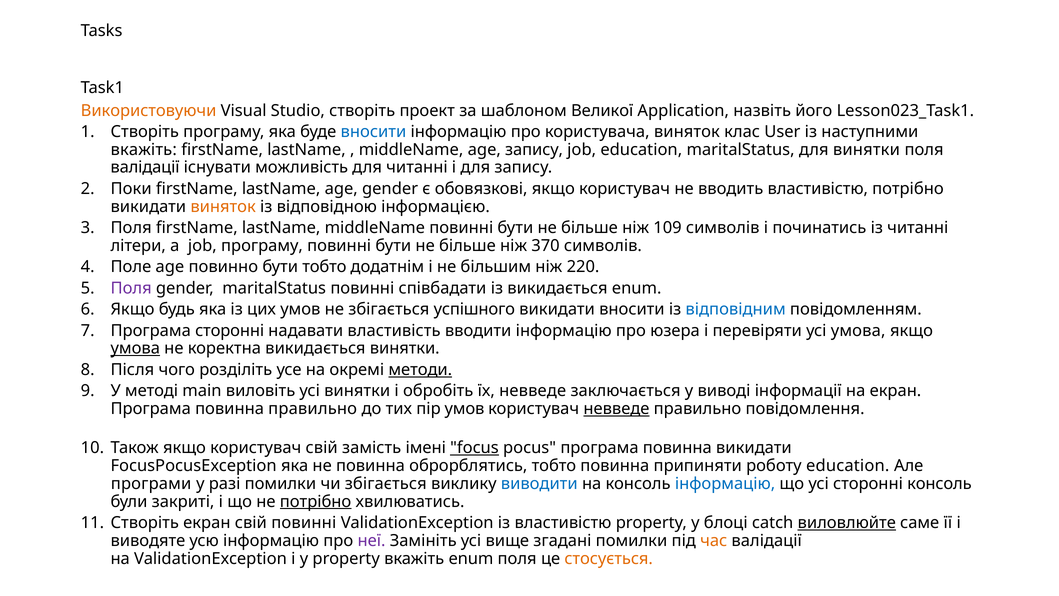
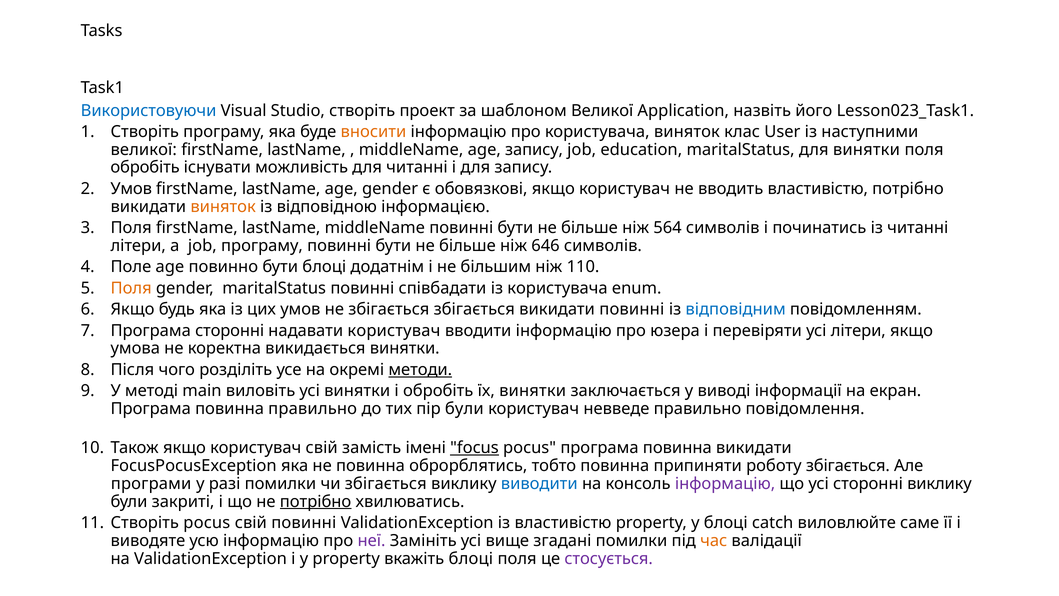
Використовуючи colour: orange -> blue
вносити at (373, 132) colour: blue -> orange
вкажіть at (144, 150): вкажіть -> великої
валідації at (145, 167): валідації -> обробіть
Поки at (131, 189): Поки -> Умов
109: 109 -> 564
370: 370 -> 646
бути тобто: тобто -> блоці
220: 220 -> 110
Поля at (131, 288) colour: purple -> orange
із викидається: викидається -> користувача
збігається успішного: успішного -> збігається
викидати вносити: вносити -> повинні
надавати властивість: властивість -> користувач
усі умова: умова -> літери
умова at (135, 348) underline: present -> none
їх невведе: невведе -> винятки
пір умов: умов -> були
невведе at (616, 409) underline: present -> none
роботу education: education -> збігається
інформацію at (725, 483) colour: blue -> purple
сторонні консоль: консоль -> виклику
Створіть екран: екран -> pocus
виловлюйте underline: present -> none
вкажіть enum: enum -> блоці
стосується colour: orange -> purple
